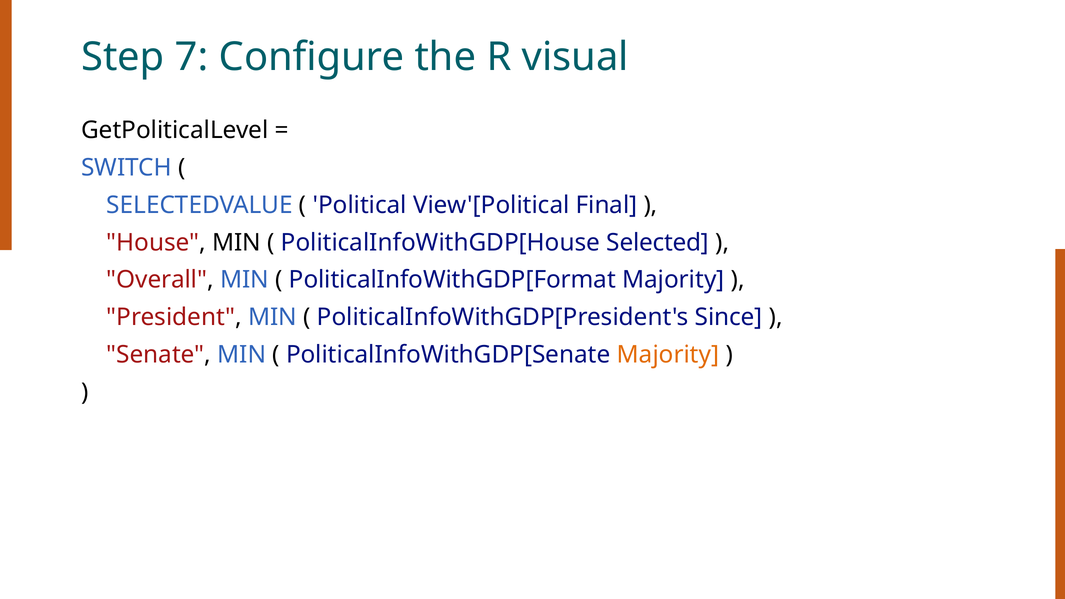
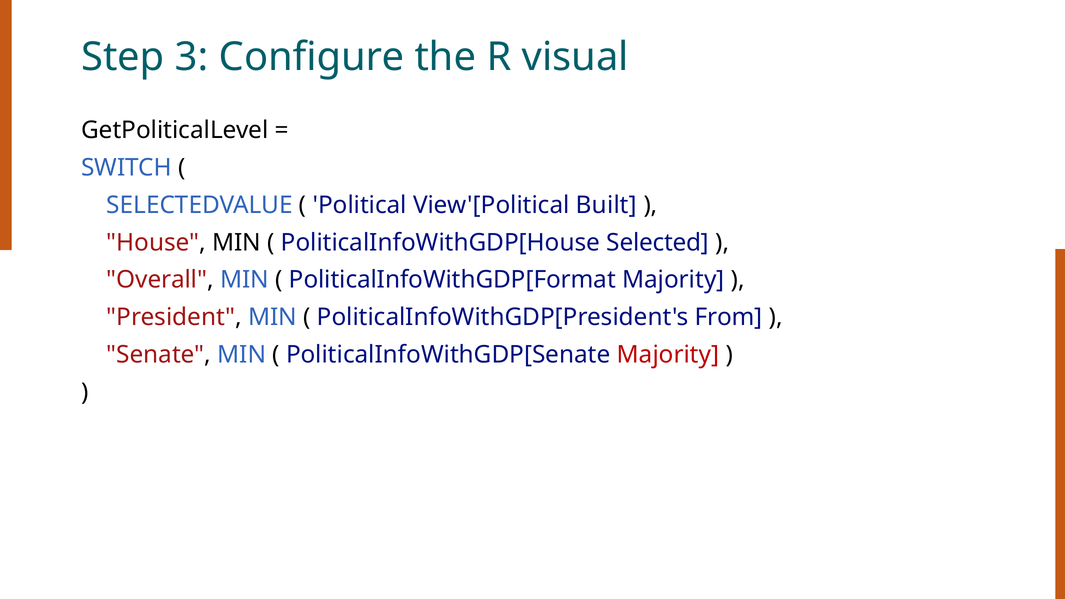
7: 7 -> 3
Final: Final -> Built
Since: Since -> From
Majority at (668, 355) colour: orange -> red
